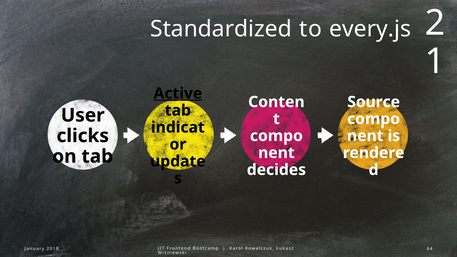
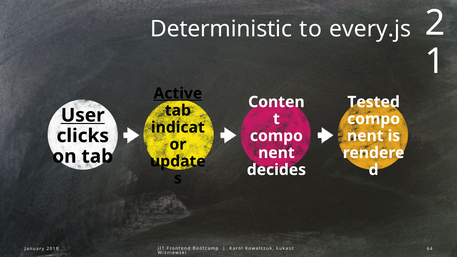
Standardized: Standardized -> Deterministic
Source: Source -> Tested
User underline: none -> present
